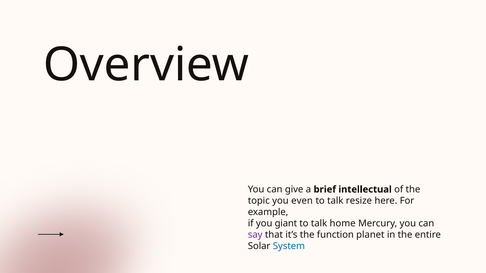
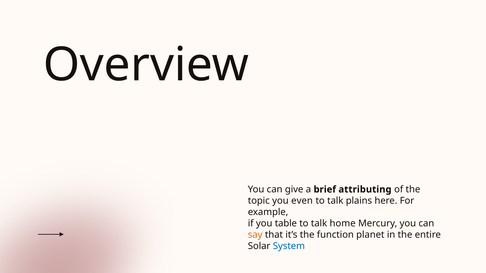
intellectual: intellectual -> attributing
resize: resize -> plains
giant: giant -> table
say colour: purple -> orange
